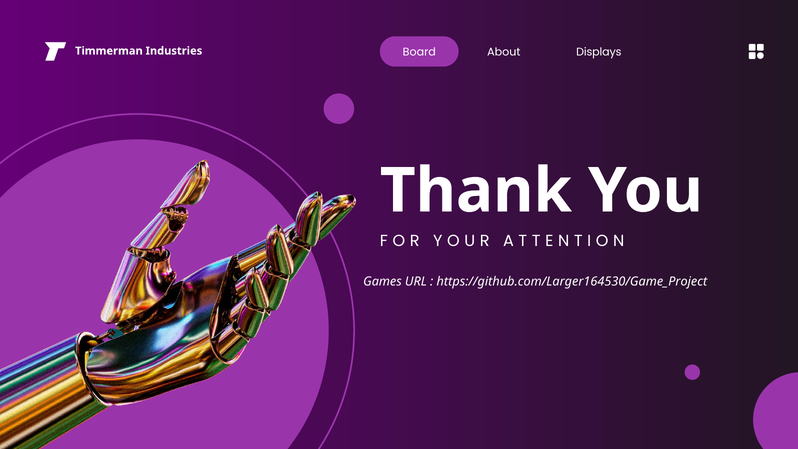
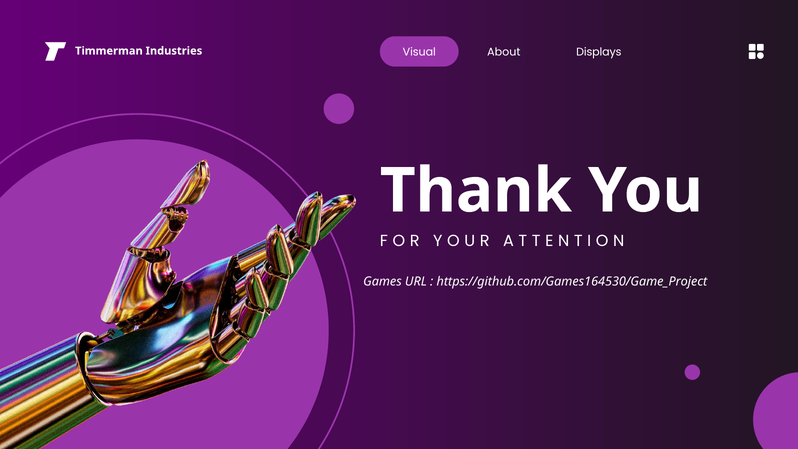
Board: Board -> Visual
https://github.com/Larger164530/Game_Project: https://github.com/Larger164530/Game_Project -> https://github.com/Games164530/Game_Project
